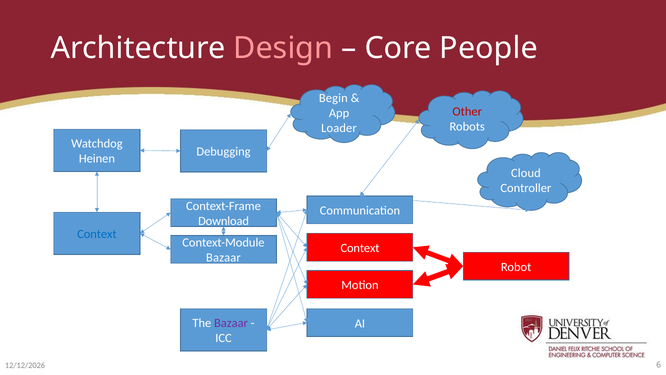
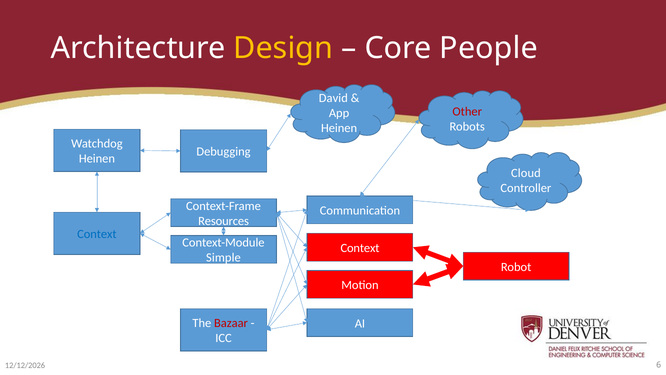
Design colour: pink -> yellow
Begin: Begin -> David
Loader at (339, 128): Loader -> Heinen
Download: Download -> Resources
Bazaar at (223, 258): Bazaar -> Simple
Bazaar at (231, 323) colour: purple -> red
